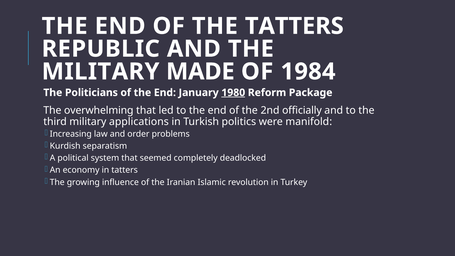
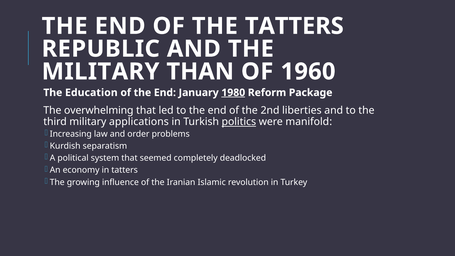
MADE: MADE -> THAN
1984: 1984 -> 1960
Politicians: Politicians -> Education
officially: officially -> liberties
politics underline: none -> present
